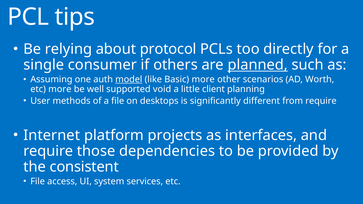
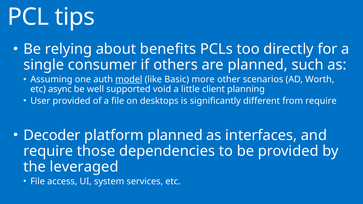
protocol: protocol -> benefits
planned at (258, 65) underline: present -> none
etc more: more -> async
User methods: methods -> provided
Internet: Internet -> Decoder
platform projects: projects -> planned
consistent: consistent -> leveraged
